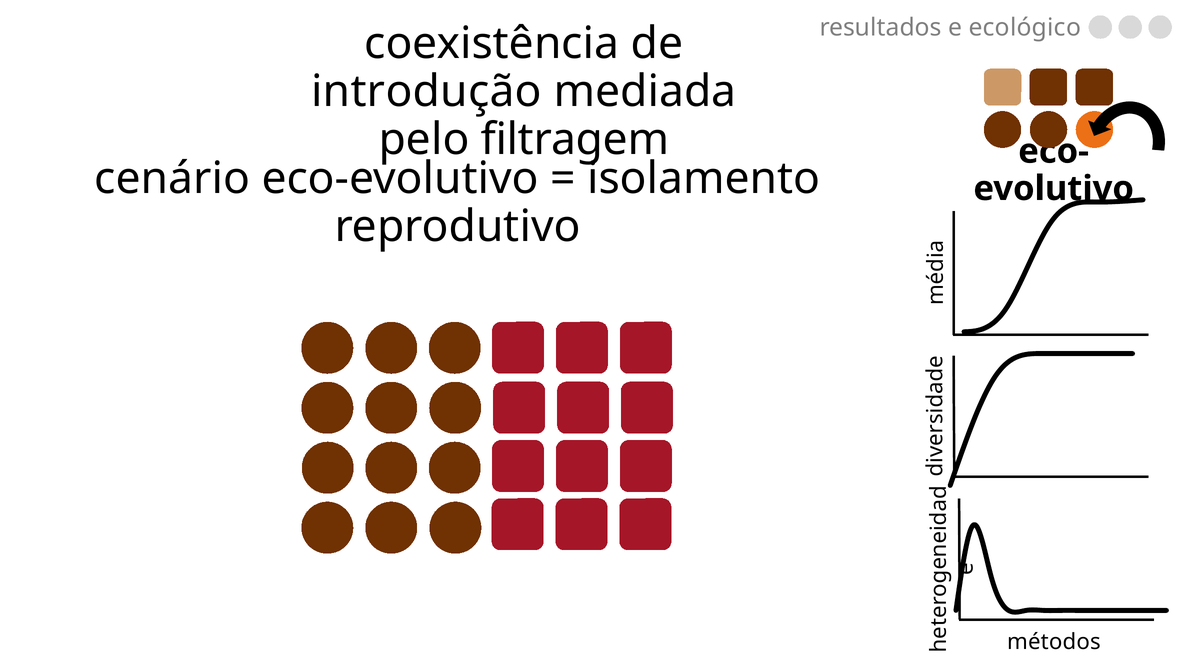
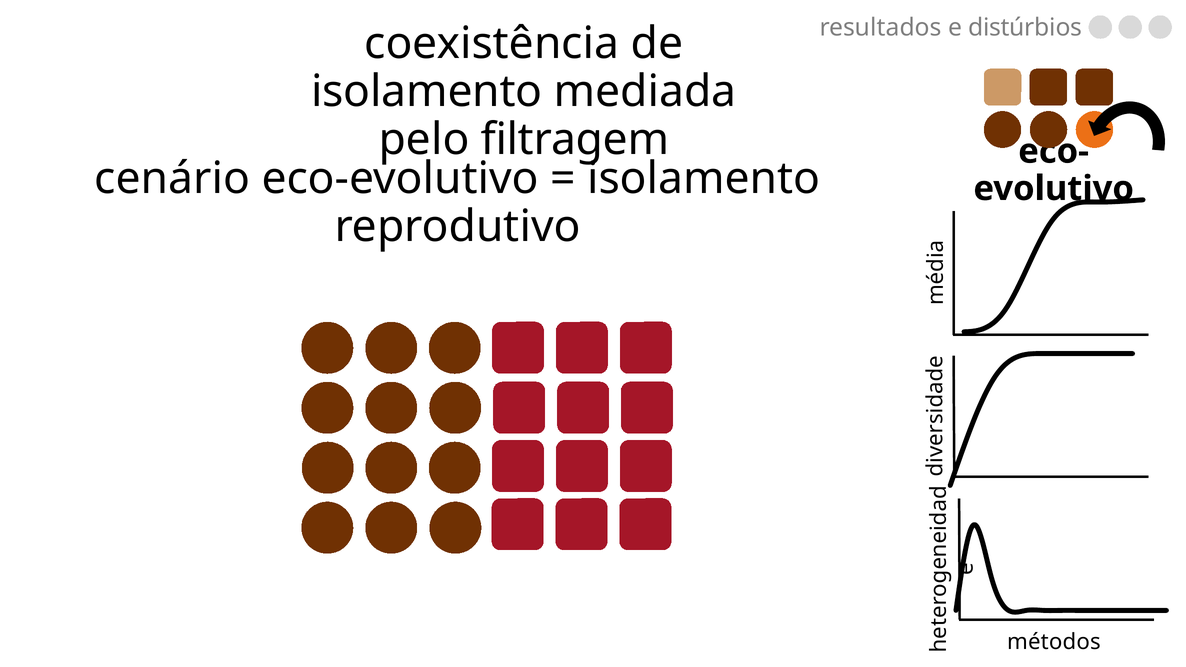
ecológico: ecológico -> distúrbios
introdução at (427, 92): introdução -> isolamento
